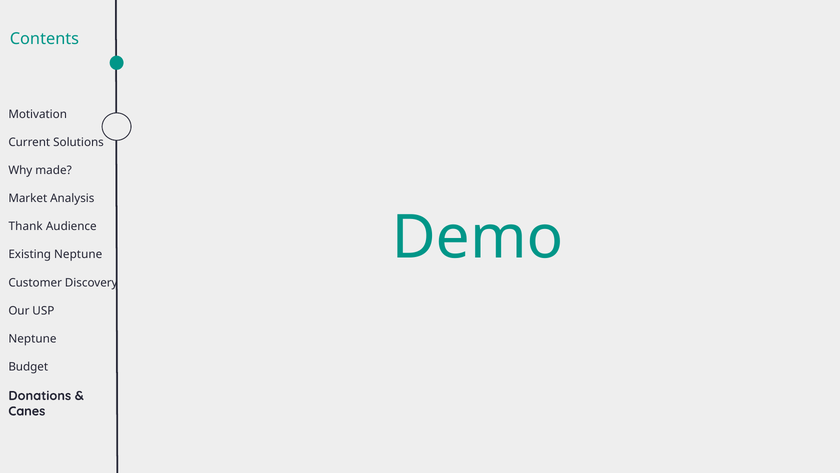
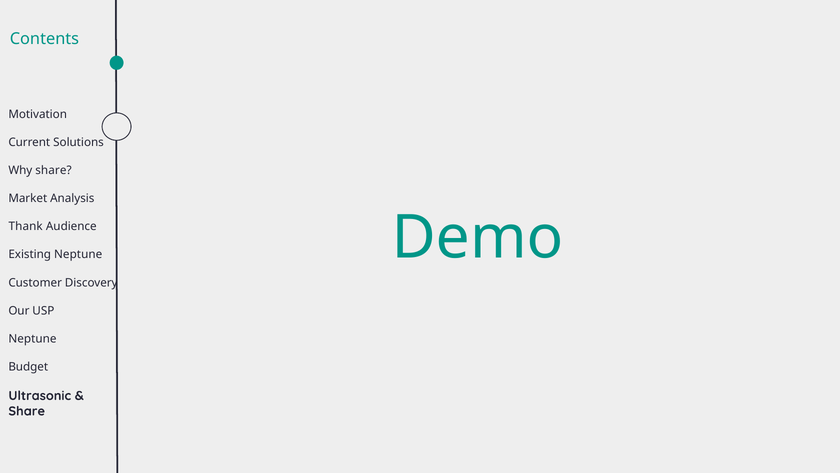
Why made: made -> share
Donations: Donations -> Ultrasonic
Canes at (27, 411): Canes -> Share
